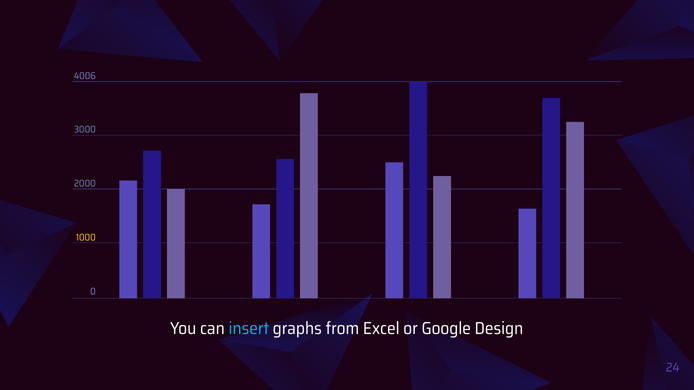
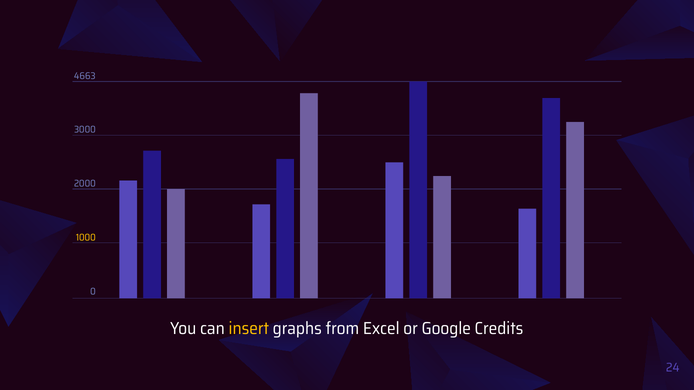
4006: 4006 -> 4663
insert colour: light blue -> yellow
Design: Design -> Credits
